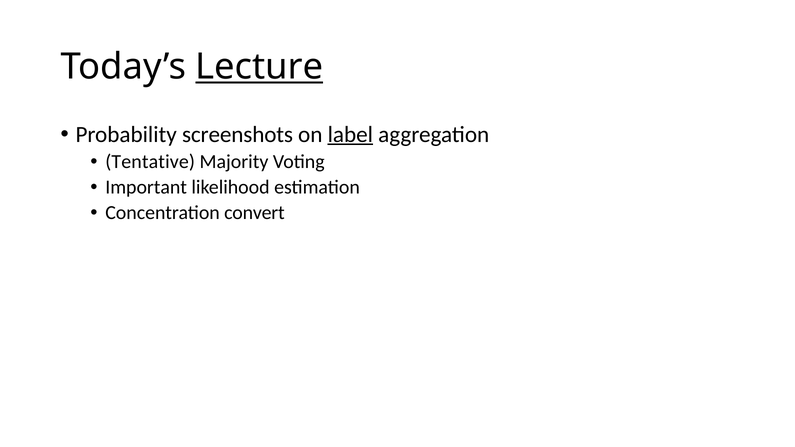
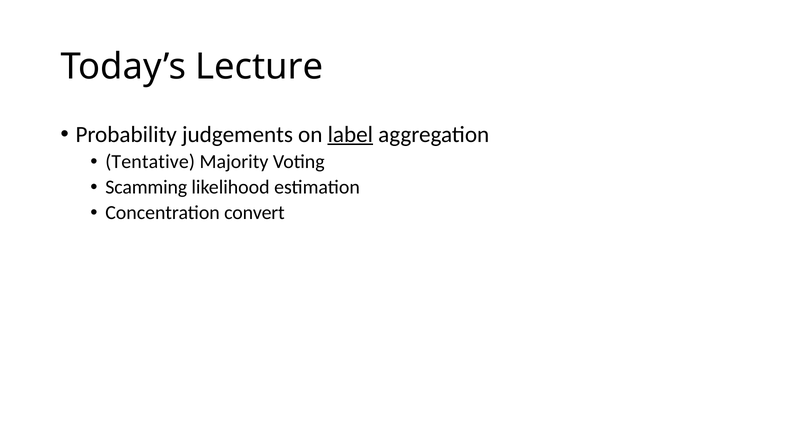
Lecture underline: present -> none
screenshots: screenshots -> judgements
Important: Important -> Scamming
